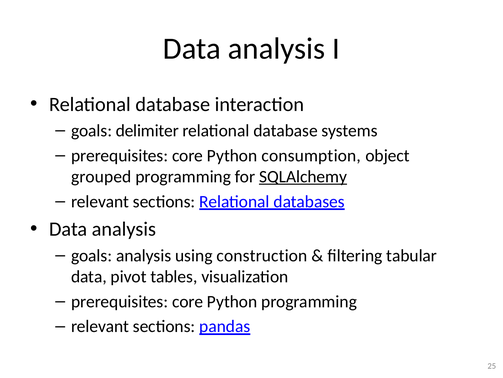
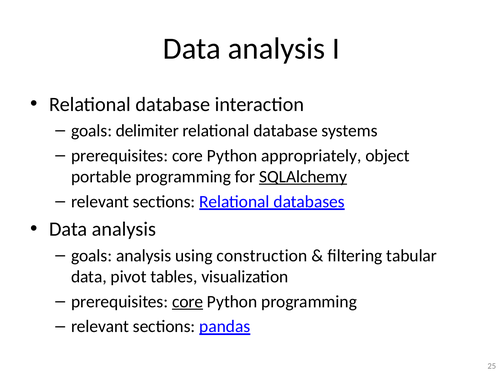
consumption: consumption -> appropriately
grouped: grouped -> portable
core at (188, 301) underline: none -> present
